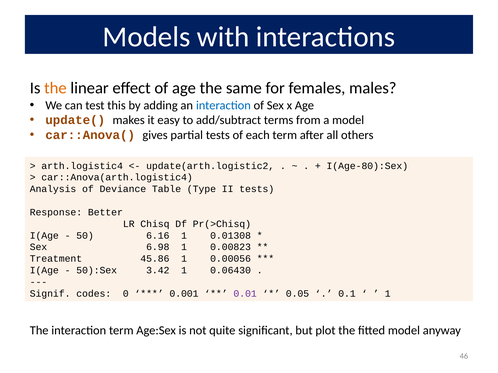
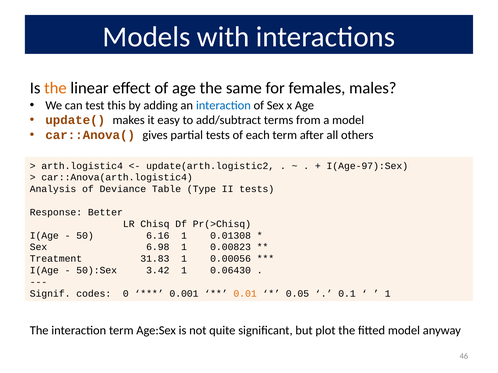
I(Age-80):Sex: I(Age-80):Sex -> I(Age-97):Sex
45.86: 45.86 -> 31.83
0.01 colour: purple -> orange
